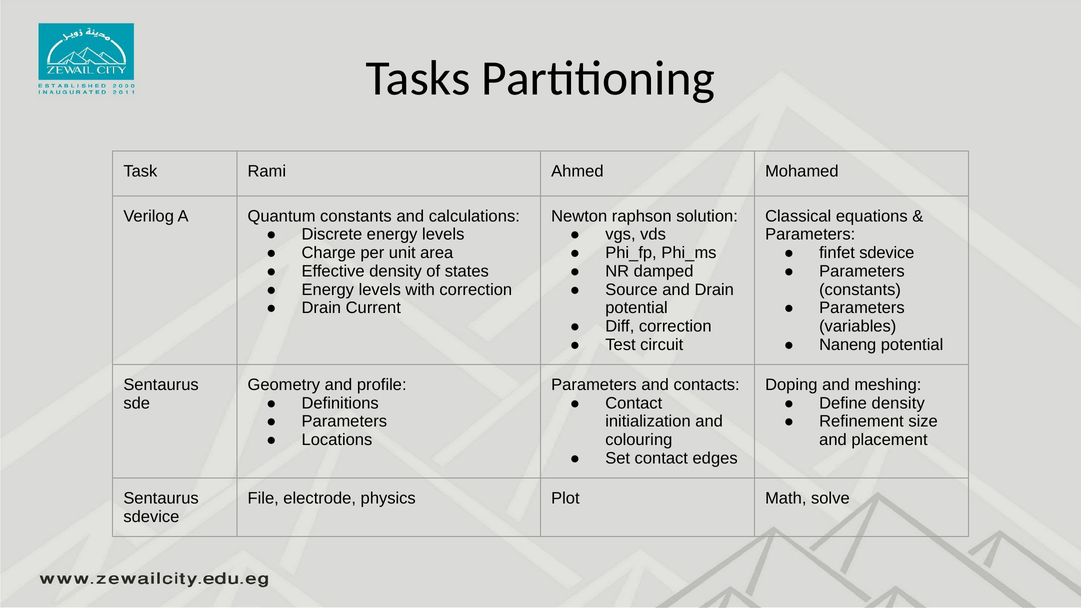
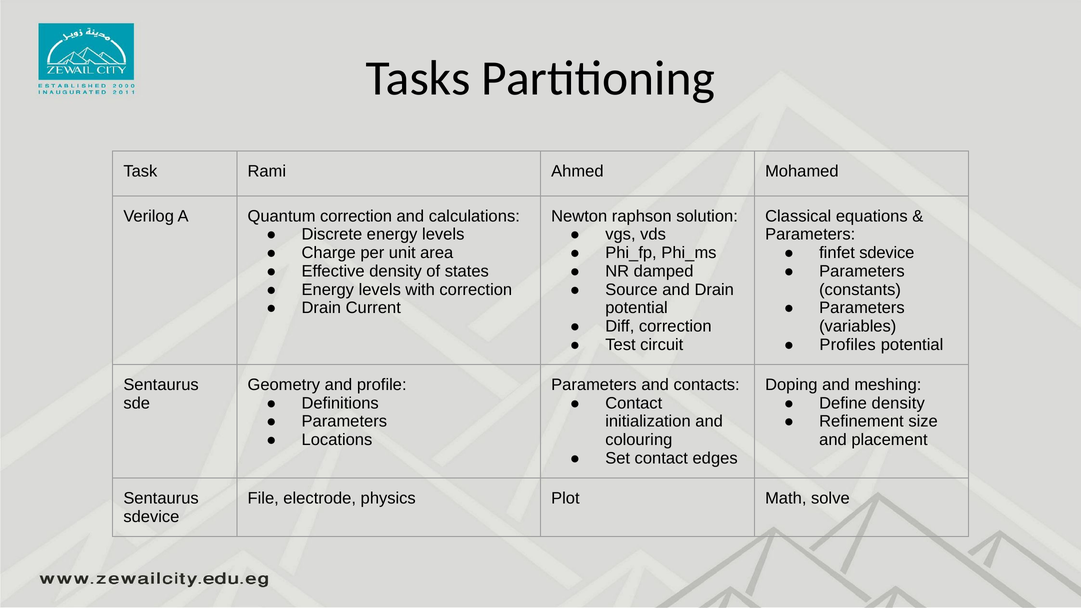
Quantum constants: constants -> correction
Naneng: Naneng -> Profiles
